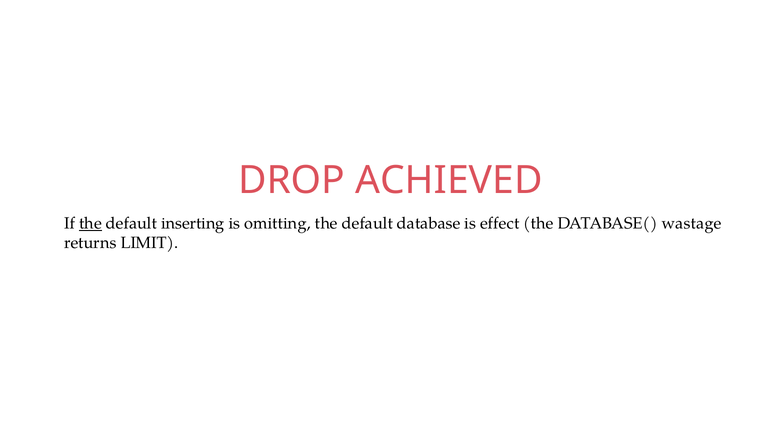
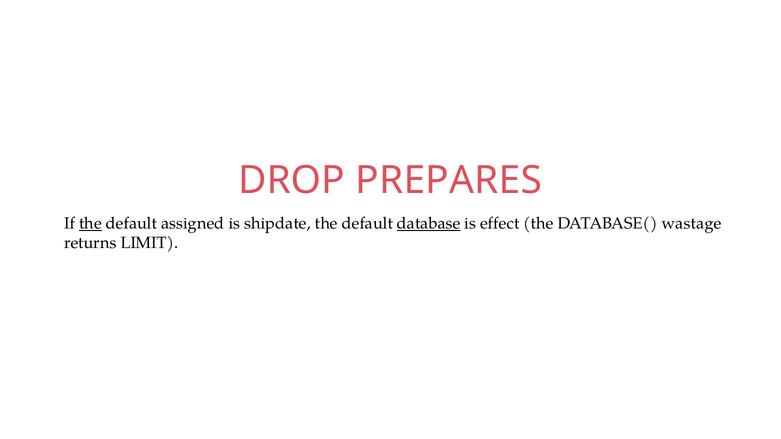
ACHIEVED: ACHIEVED -> PREPARES
inserting: inserting -> assigned
omitting: omitting -> shipdate
database underline: none -> present
